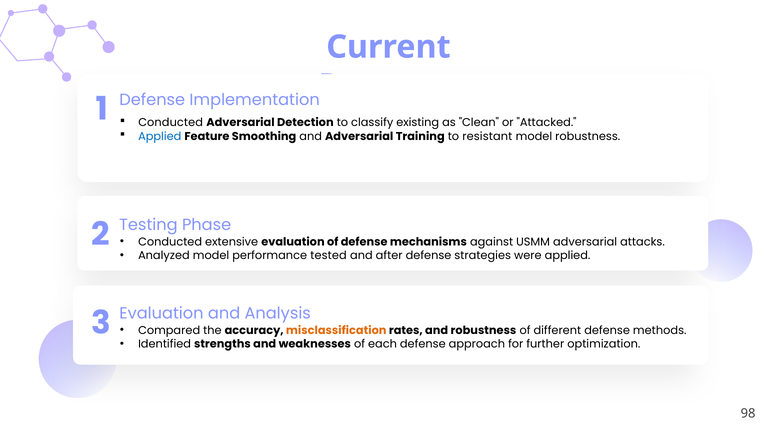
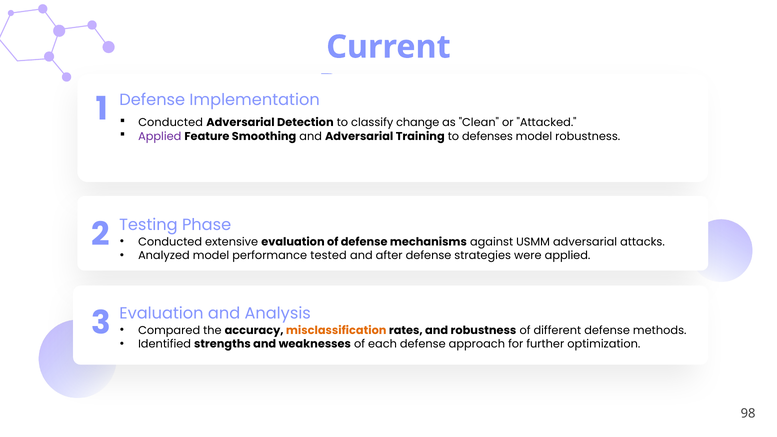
existing: existing -> change
Applied at (160, 136) colour: blue -> purple
resistant: resistant -> defenses
